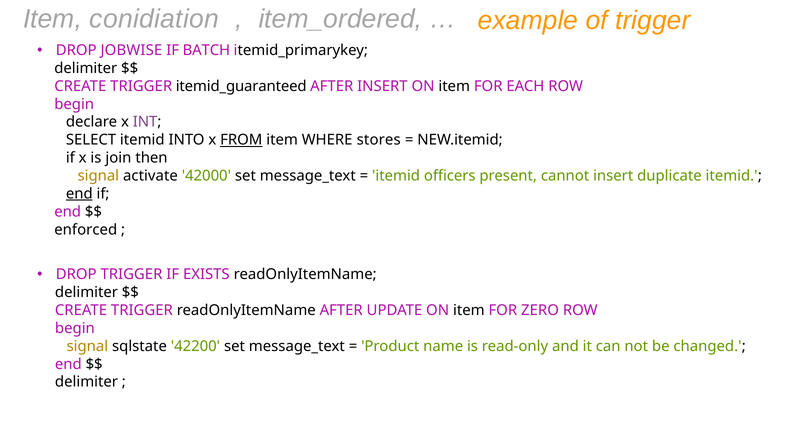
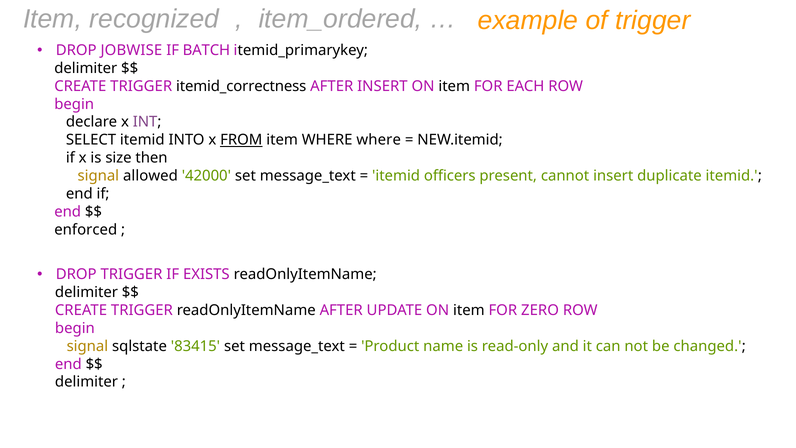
conidiation: conidiation -> recognized
itemid_guaranteed: itemid_guaranteed -> itemid_correctness
WHERE stores: stores -> where
join: join -> size
activate: activate -> allowed
end at (79, 194) underline: present -> none
42200: 42200 -> 83415
